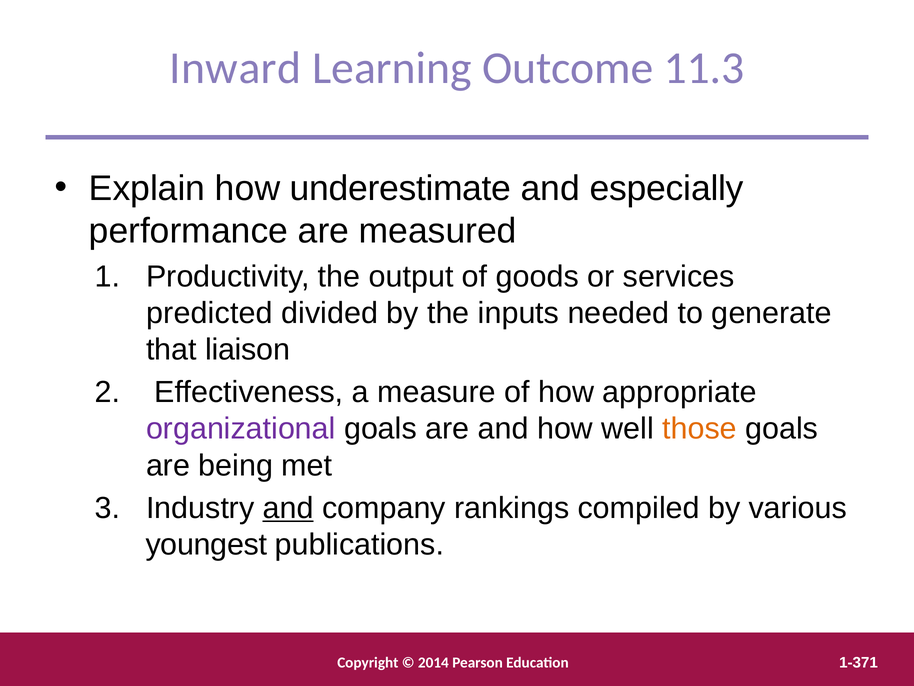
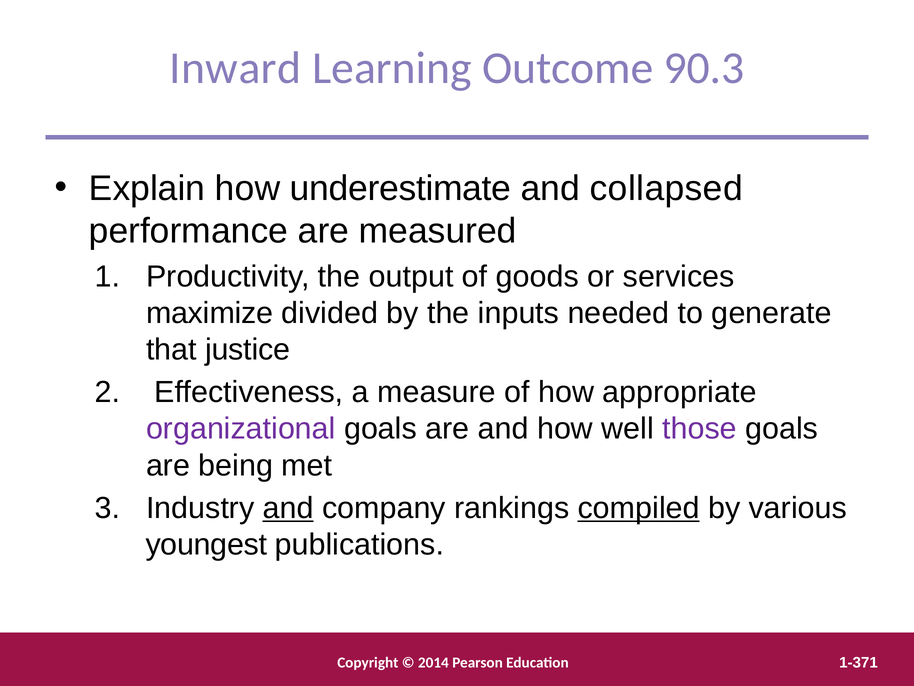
11.3: 11.3 -> 90.3
especially: especially -> collapsed
predicted: predicted -> maximize
liaison: liaison -> justice
those colour: orange -> purple
compiled underline: none -> present
